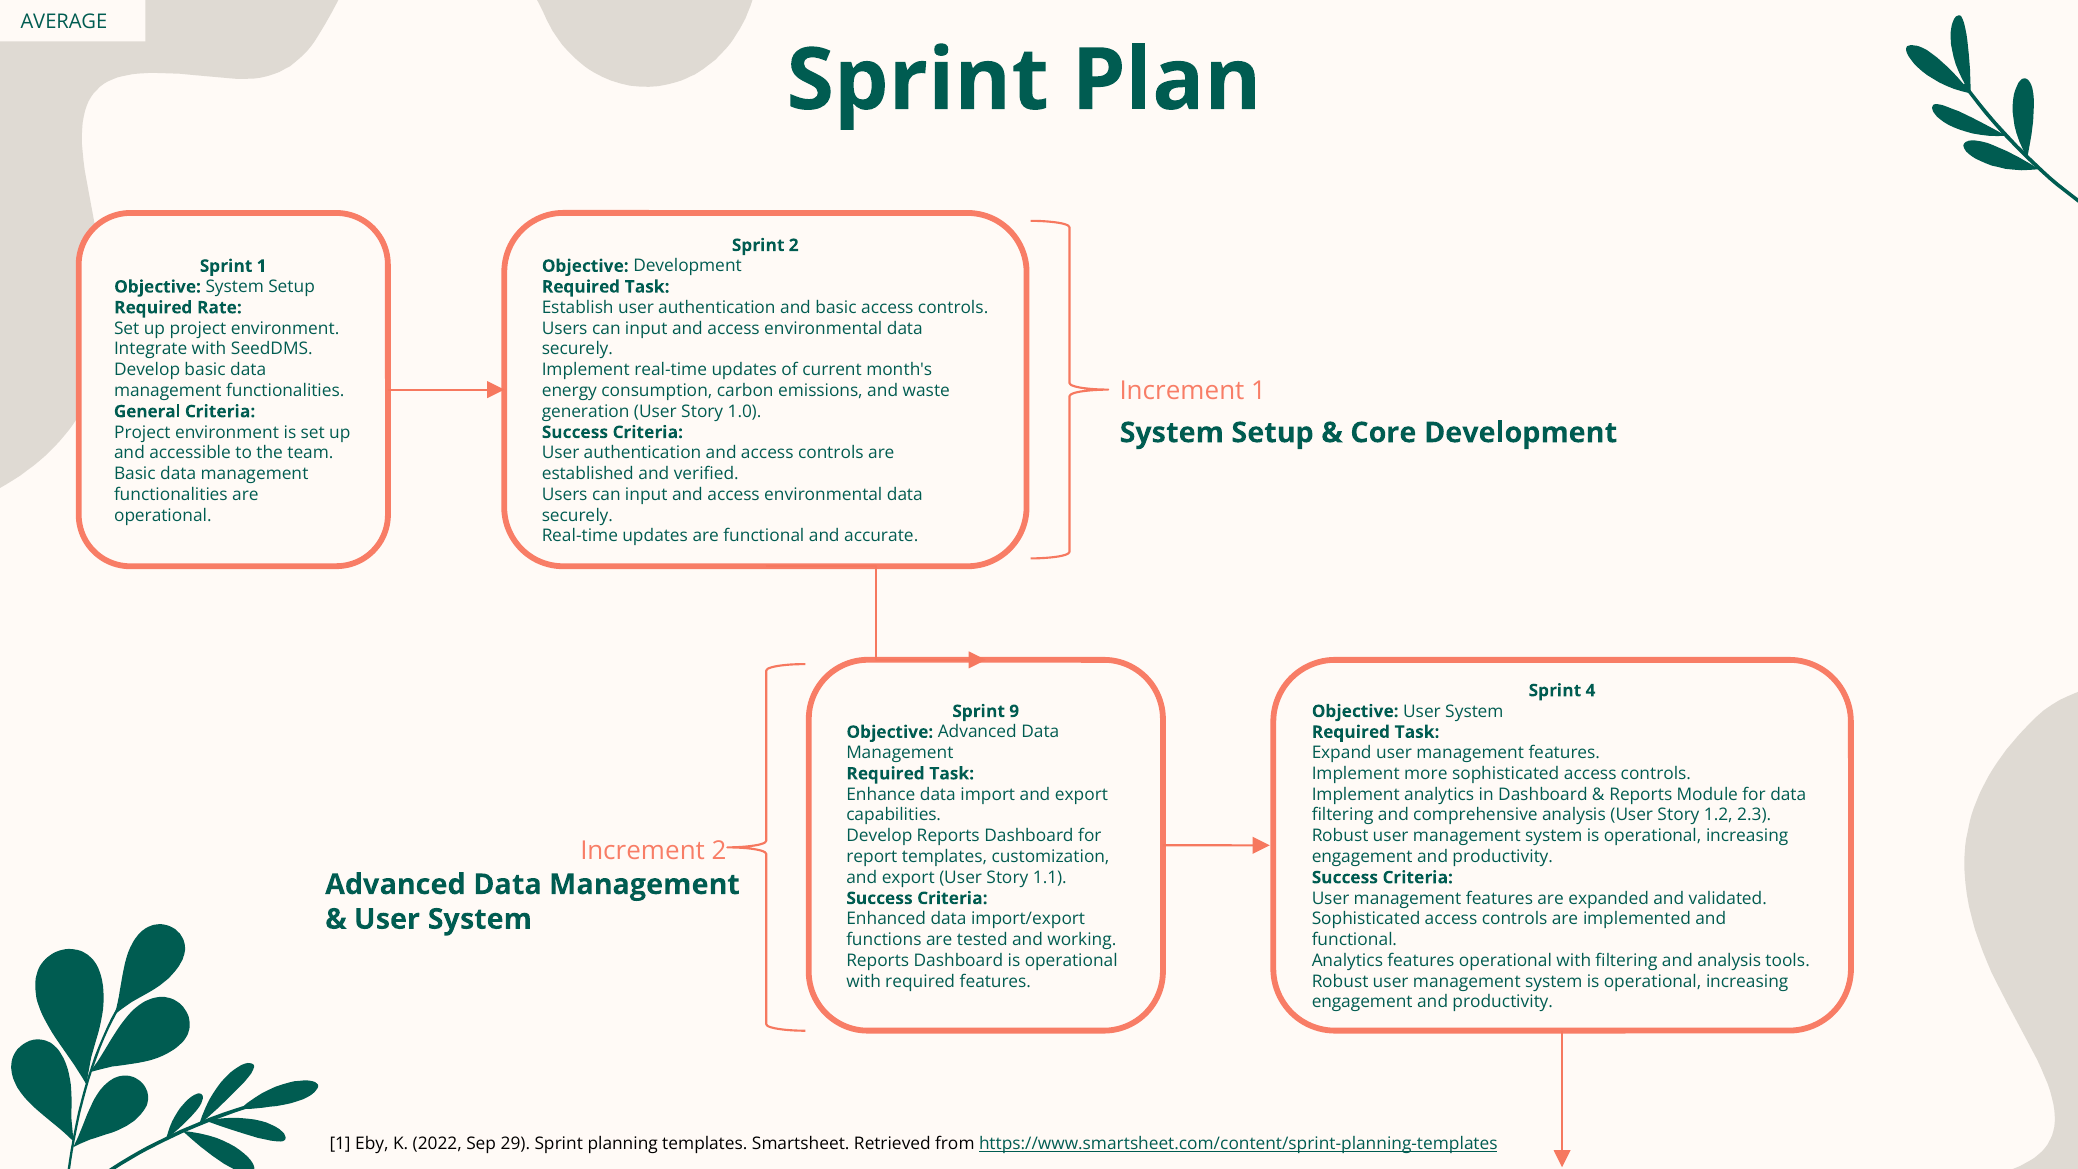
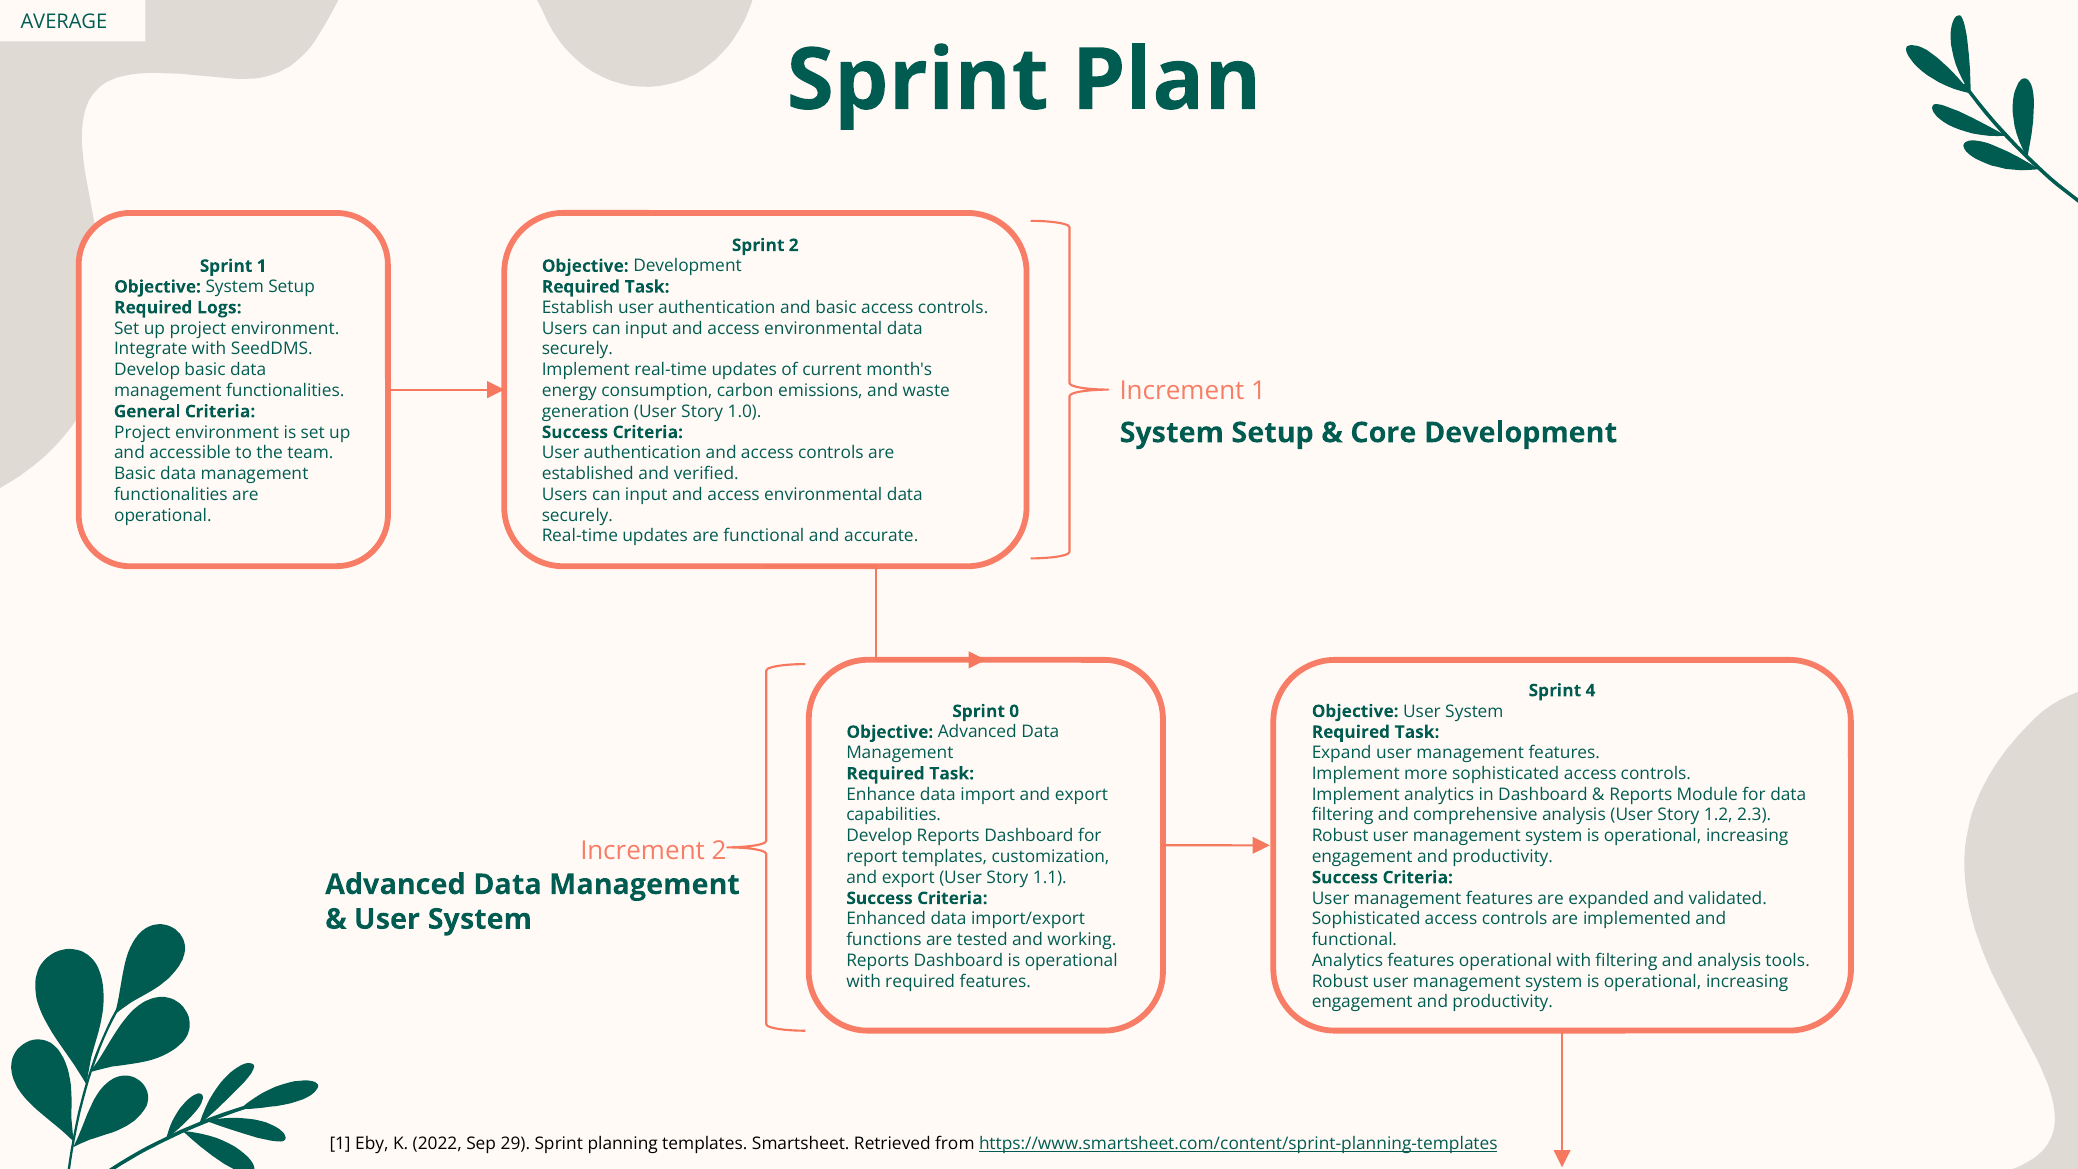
Rate: Rate -> Logs
9: 9 -> 0
